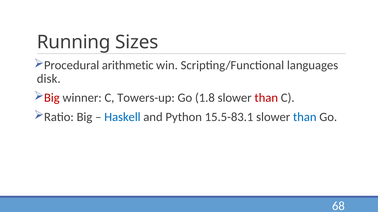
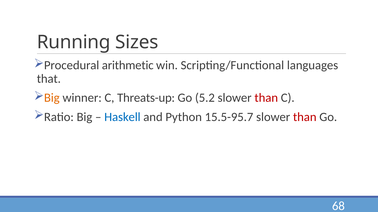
disk: disk -> that
Big at (52, 98) colour: red -> orange
Towers-up: Towers-up -> Threats-up
1.8: 1.8 -> 5.2
15.5-83.1: 15.5-83.1 -> 15.5-95.7
than at (305, 117) colour: blue -> red
